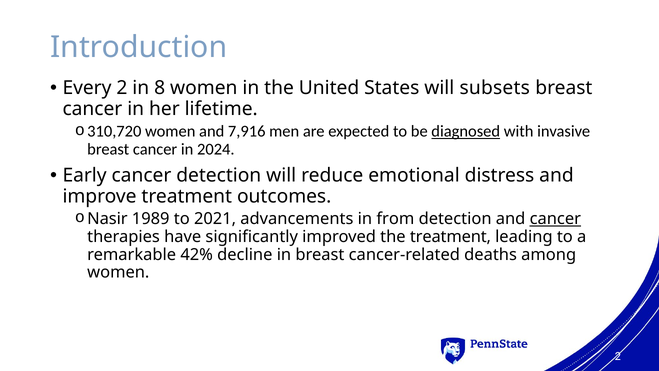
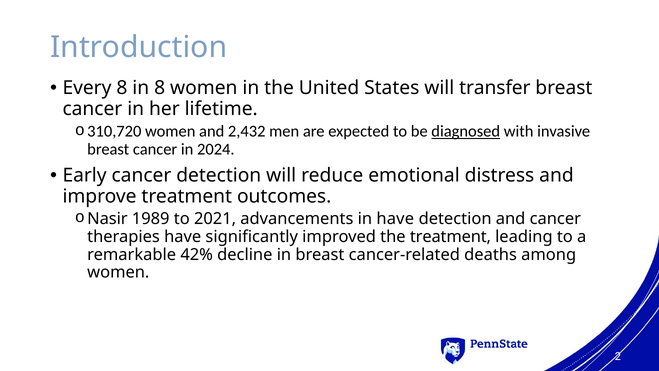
Every 2: 2 -> 8
subsets: subsets -> transfer
7,916: 7,916 -> 2,432
in from: from -> have
cancer at (555, 219) underline: present -> none
